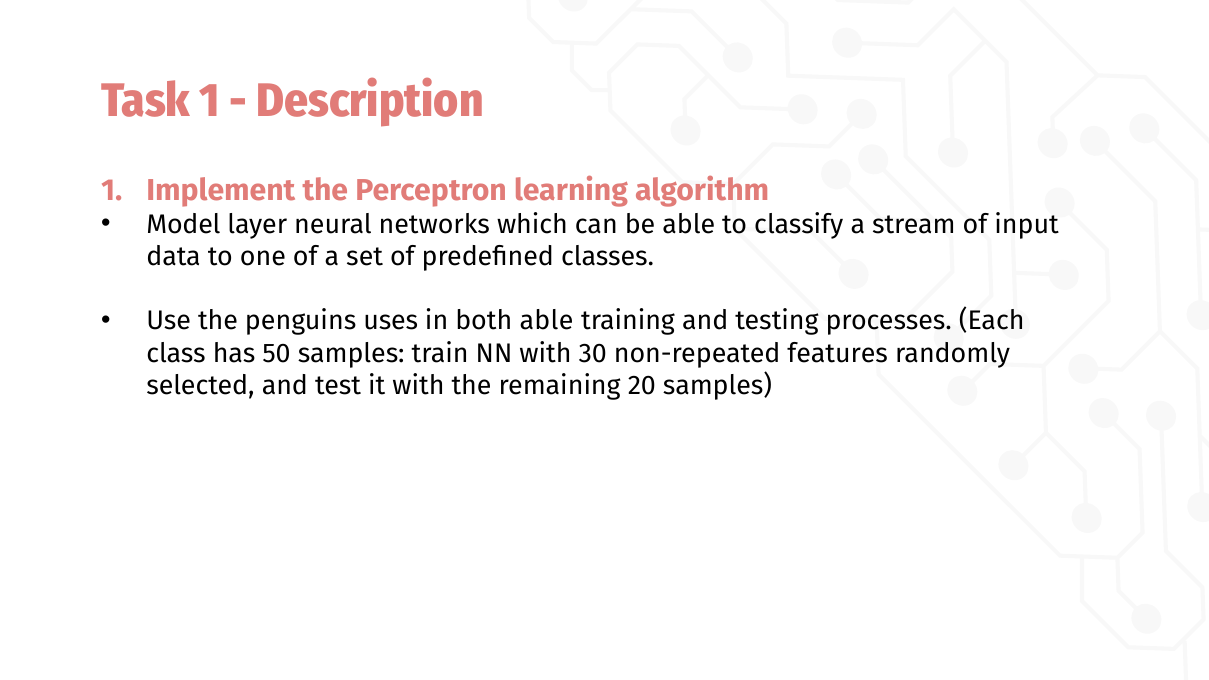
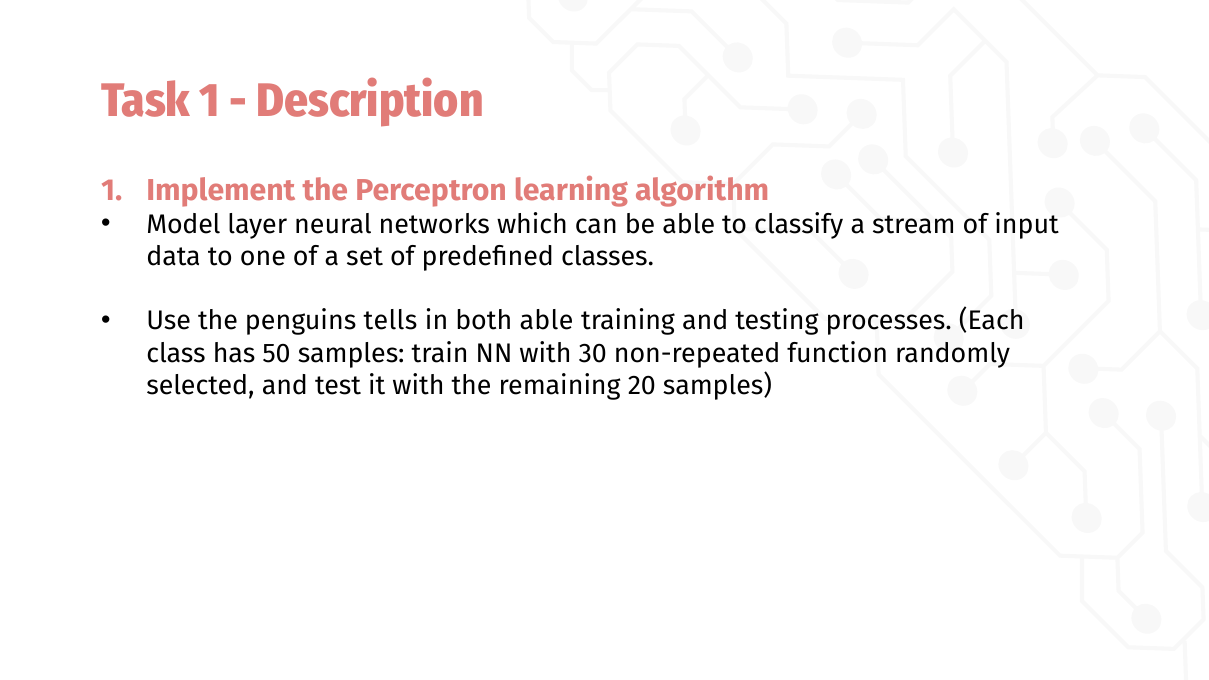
uses: uses -> tells
features: features -> function
